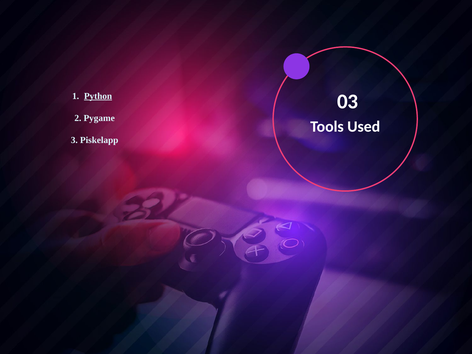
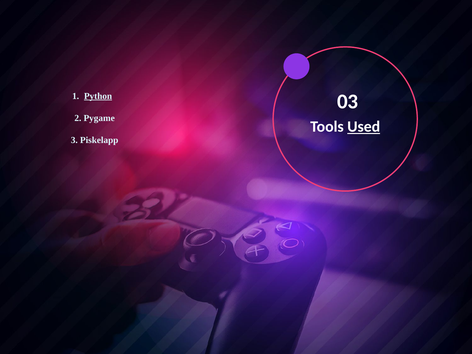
Used underline: none -> present
